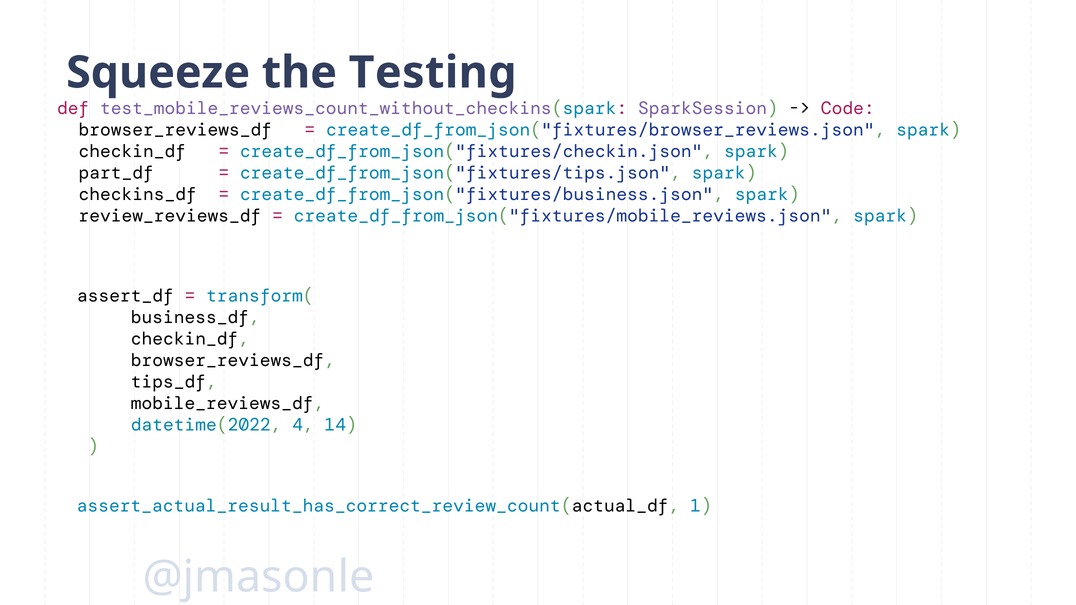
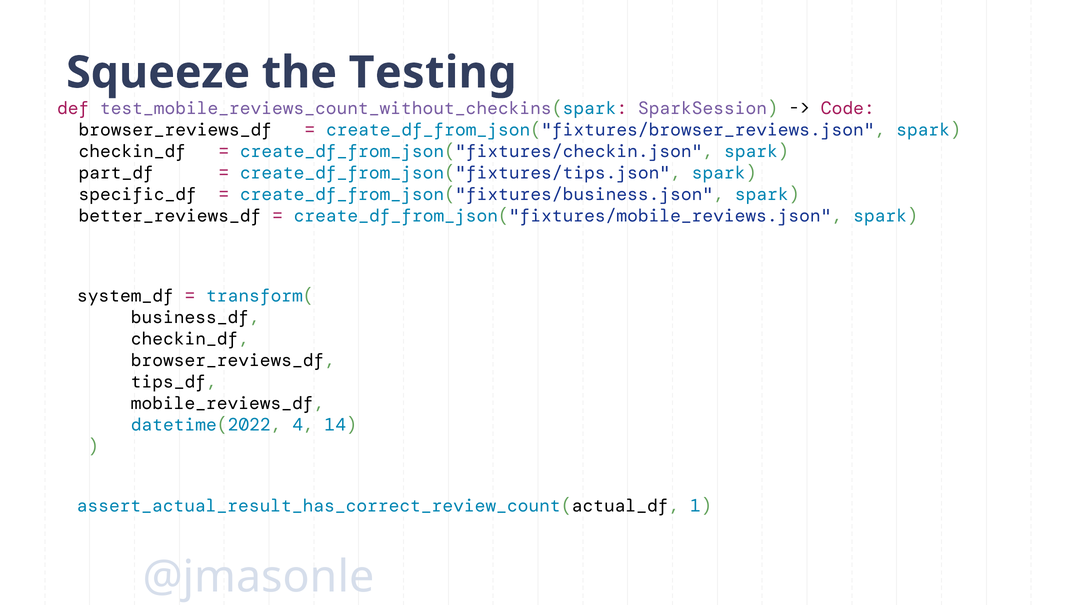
checkins_df: checkins_df -> specific_df
review_reviews_df: review_reviews_df -> better_reviews_df
assert_df: assert_df -> system_df
